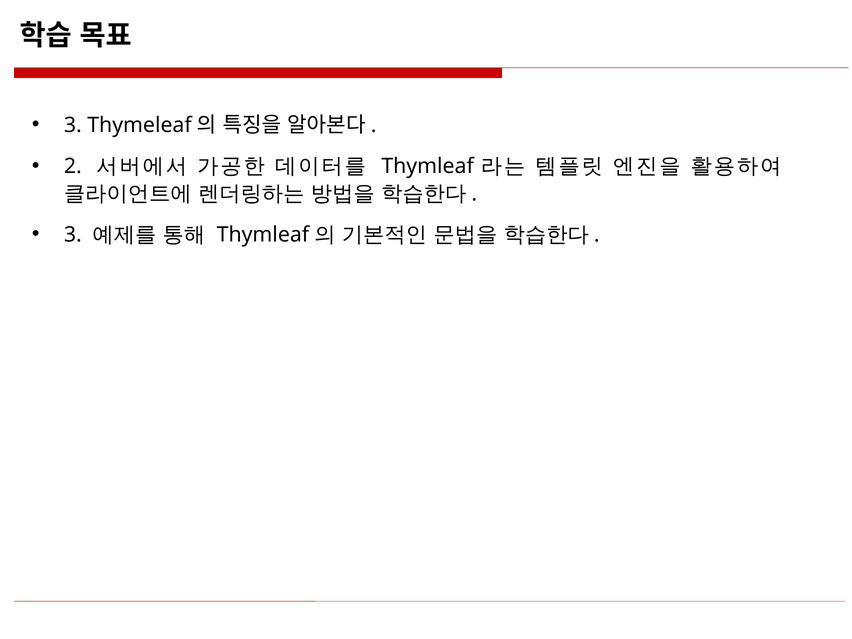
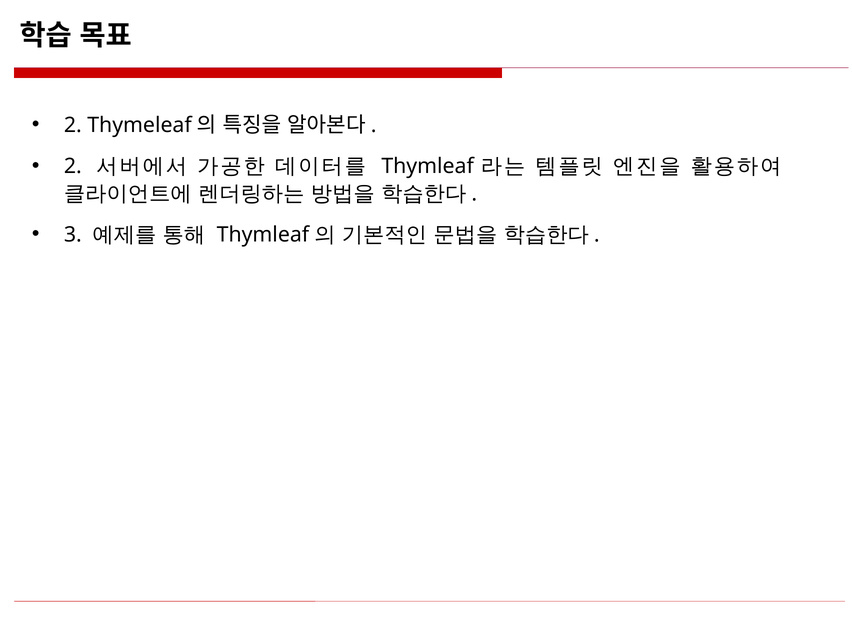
3 at (73, 125): 3 -> 2
